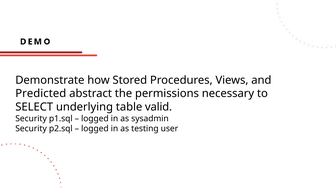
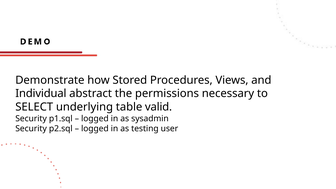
Predicted: Predicted -> Individual
